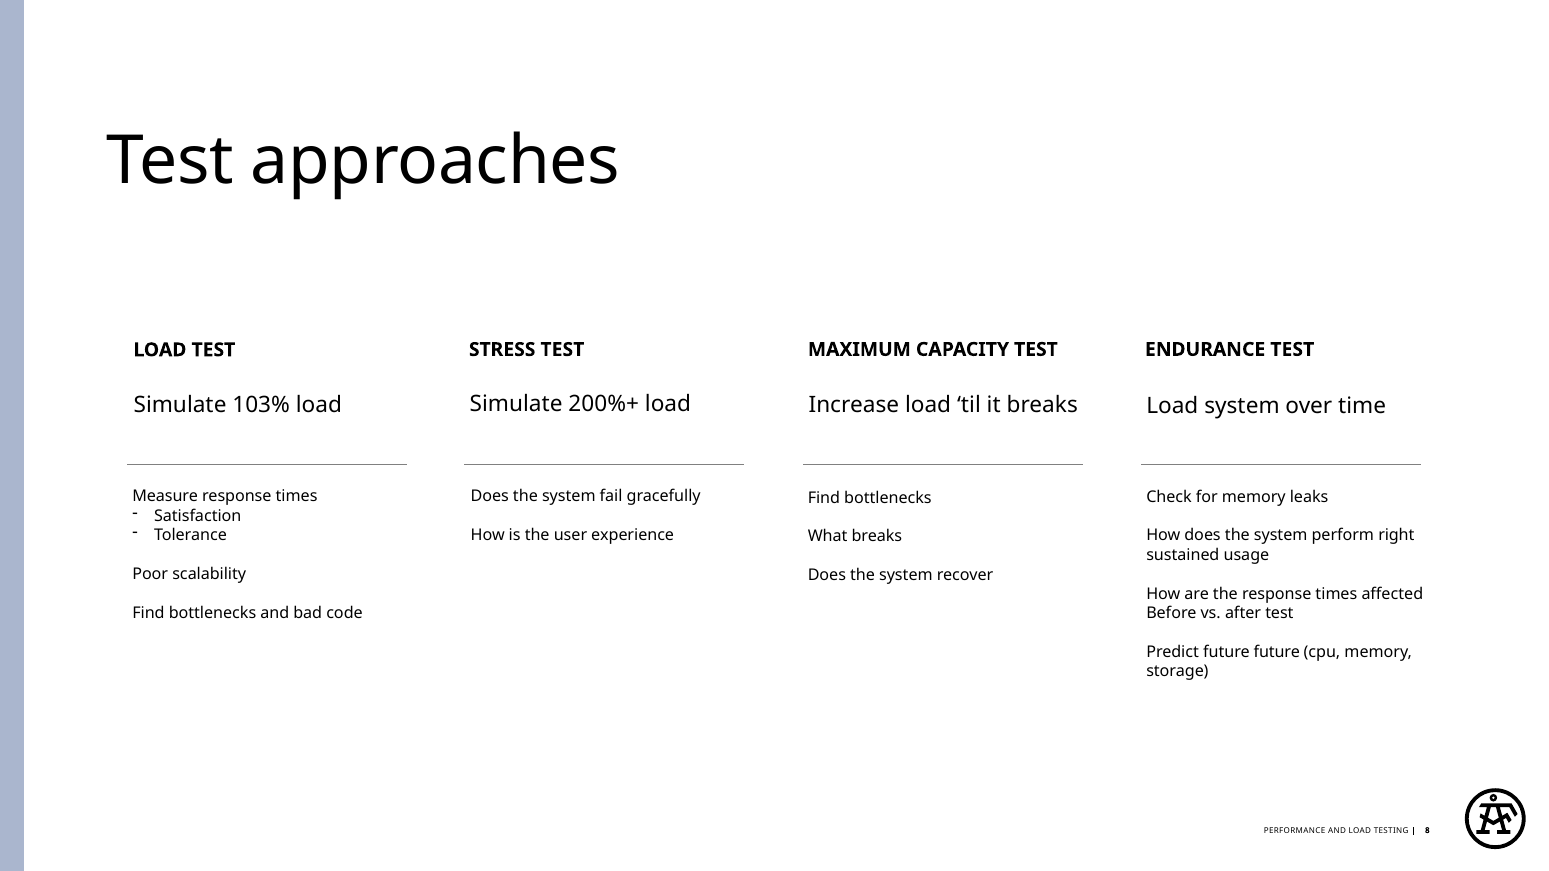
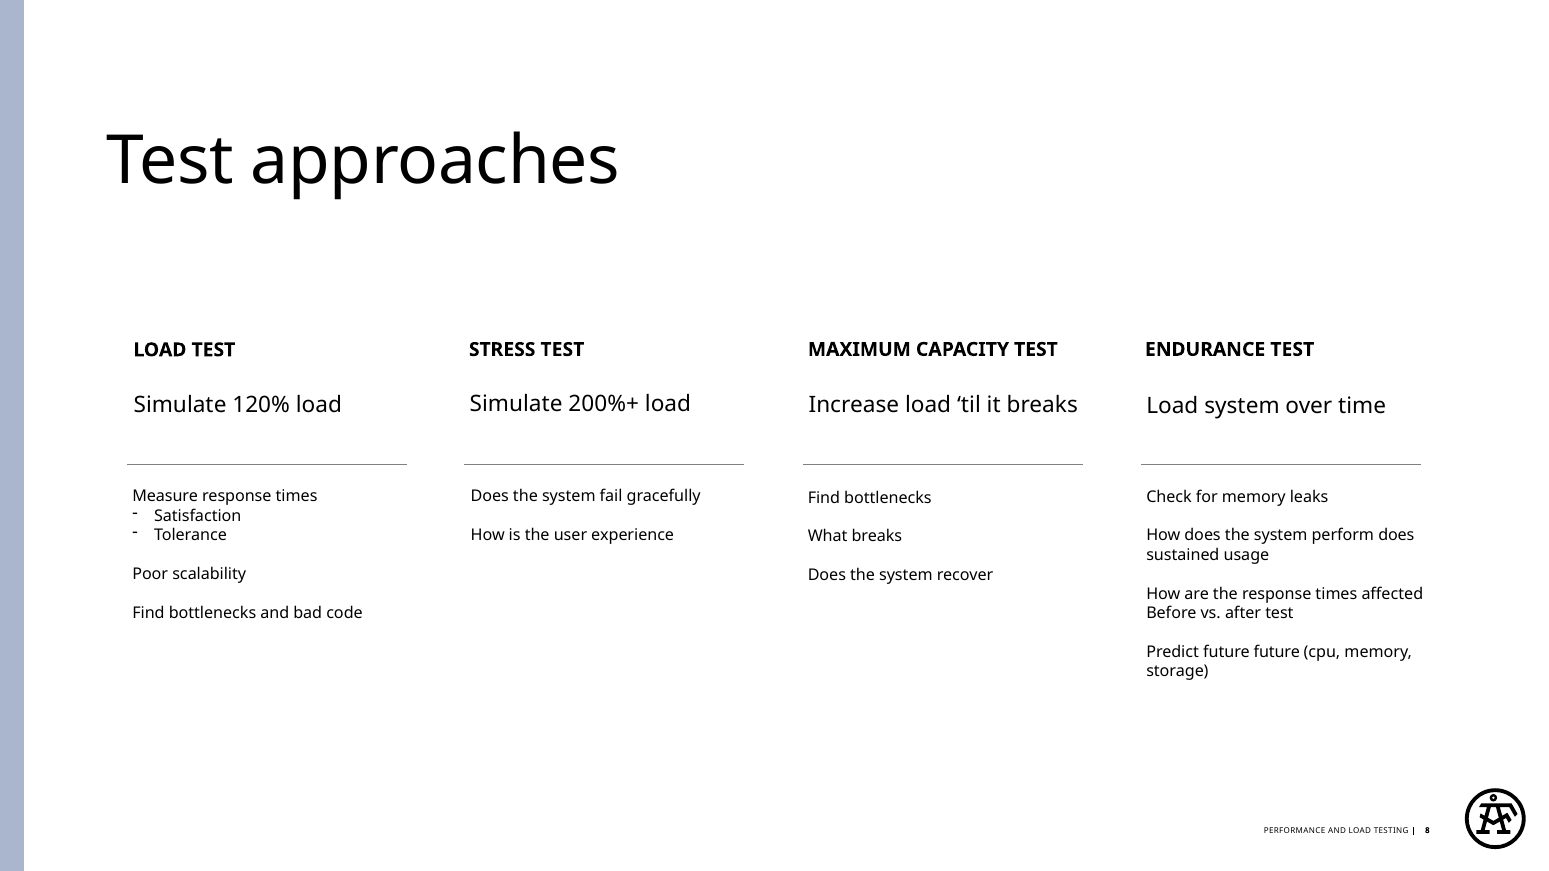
103%: 103% -> 120%
perform right: right -> does
